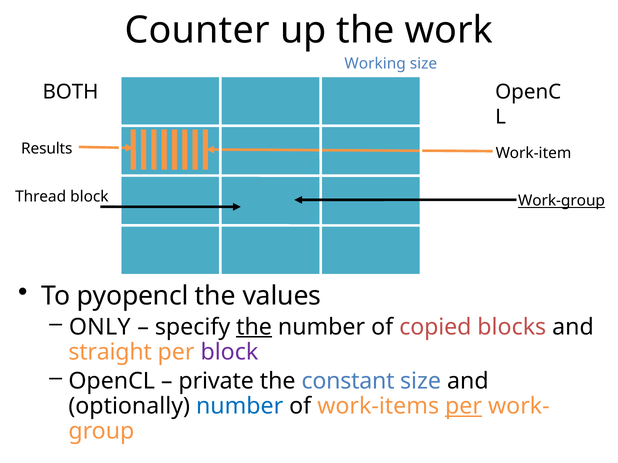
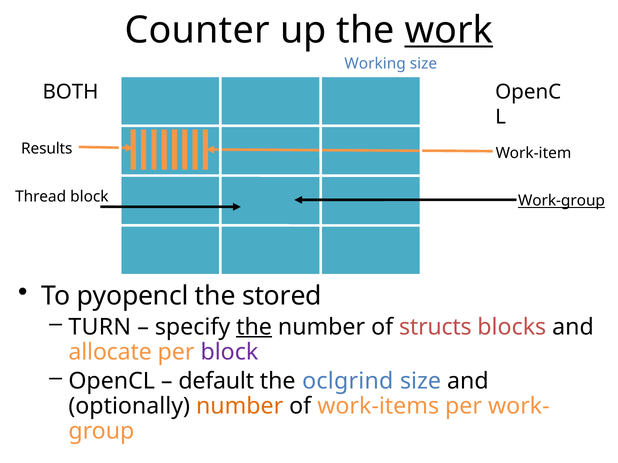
work underline: none -> present
values: values -> stored
ONLY: ONLY -> TURN
copied: copied -> structs
straight: straight -> allocate
private: private -> default
constant: constant -> oclgrind
number at (240, 407) colour: blue -> orange
per at (464, 407) underline: present -> none
